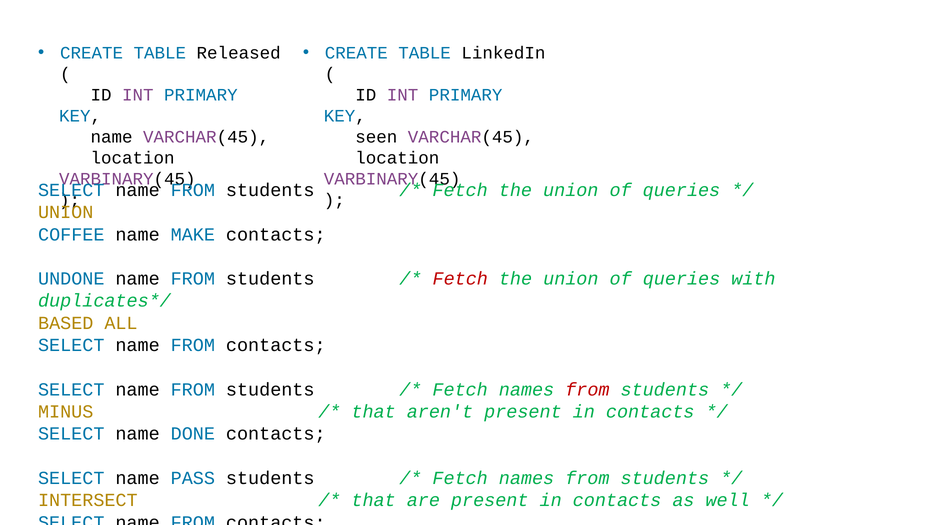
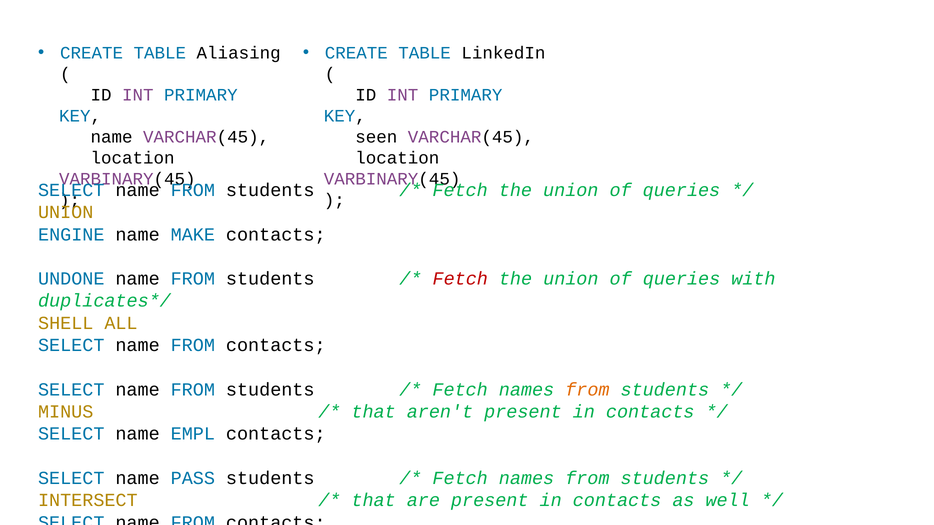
Released: Released -> Aliasing
COFFEE: COFFEE -> ENGINE
BASED: BASED -> SHELL
from at (587, 390) colour: red -> orange
DONE: DONE -> EMPL
